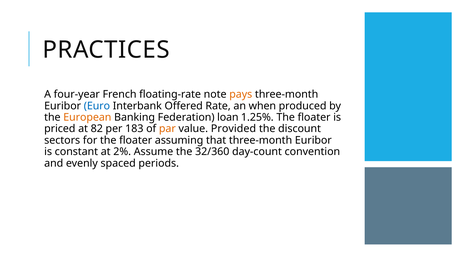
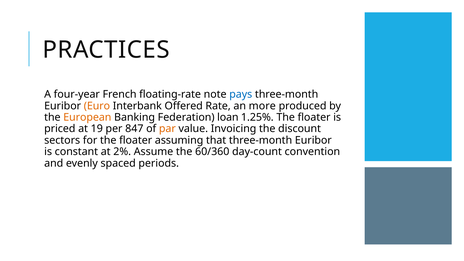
pays colour: orange -> blue
Euro colour: blue -> orange
when: when -> more
82: 82 -> 19
183: 183 -> 847
Provided: Provided -> Invoicing
32/360: 32/360 -> 60/360
